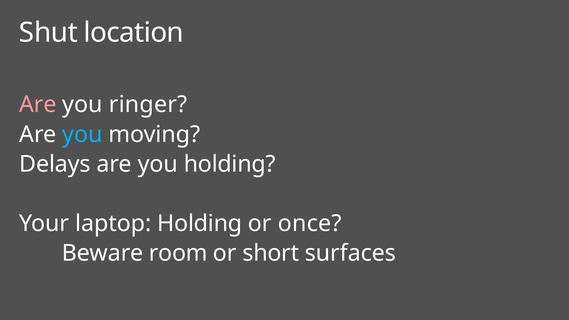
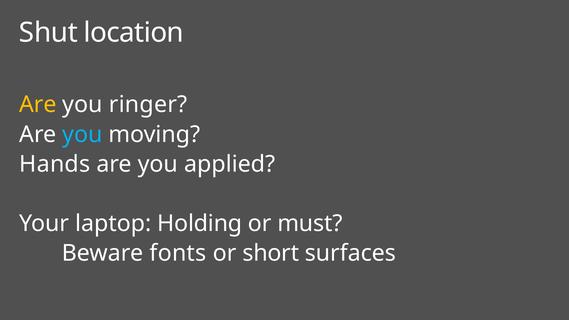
Are at (38, 105) colour: pink -> yellow
Delays: Delays -> Hands
you holding: holding -> applied
once: once -> must
room: room -> fonts
